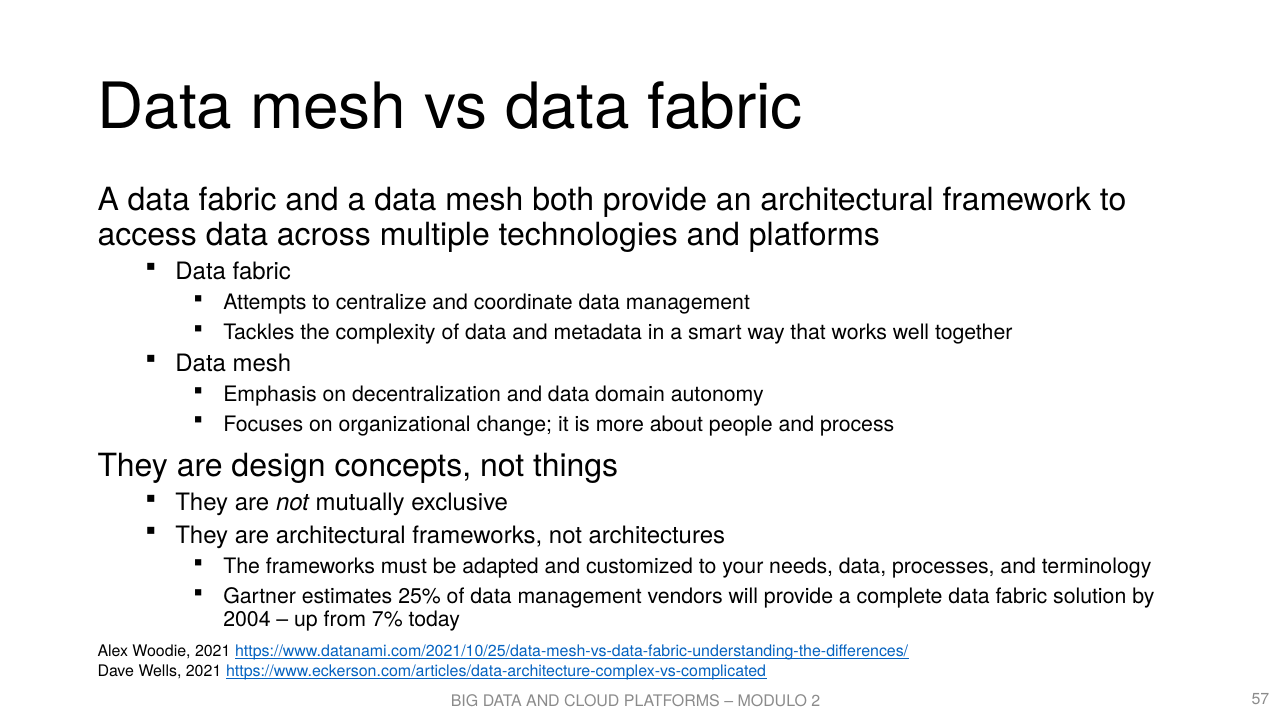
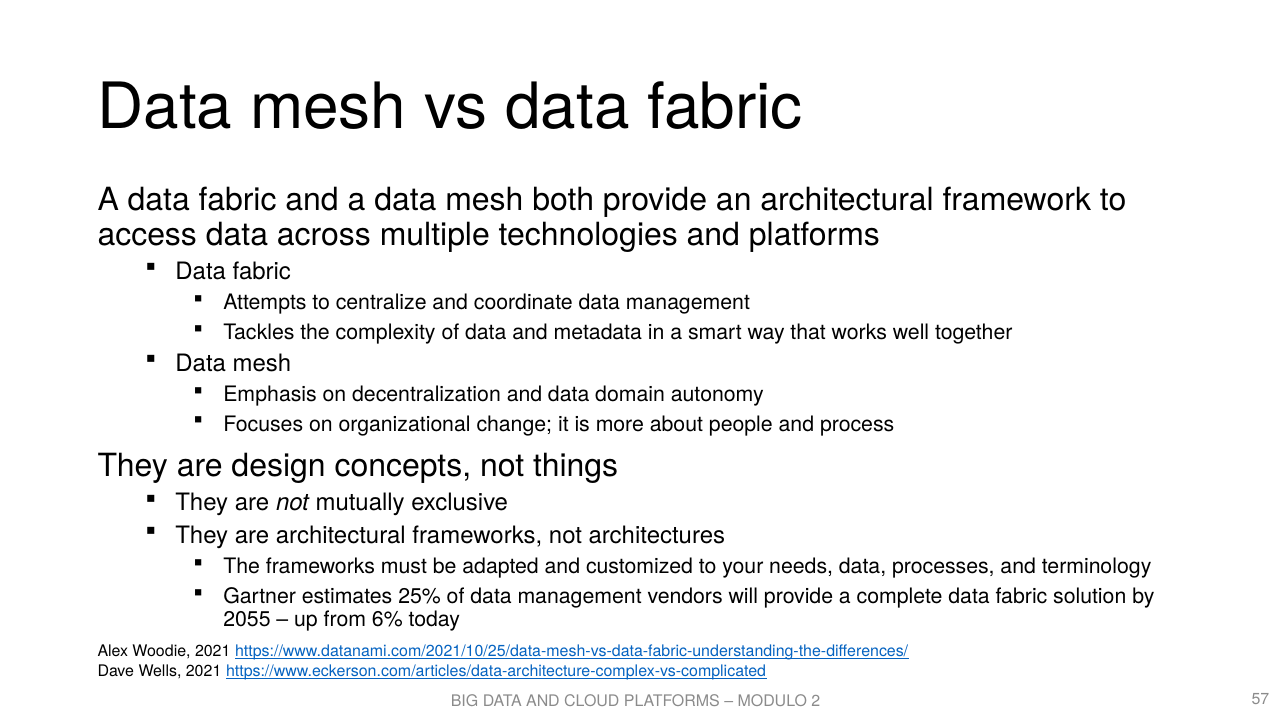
2004: 2004 -> 2055
7%: 7% -> 6%
